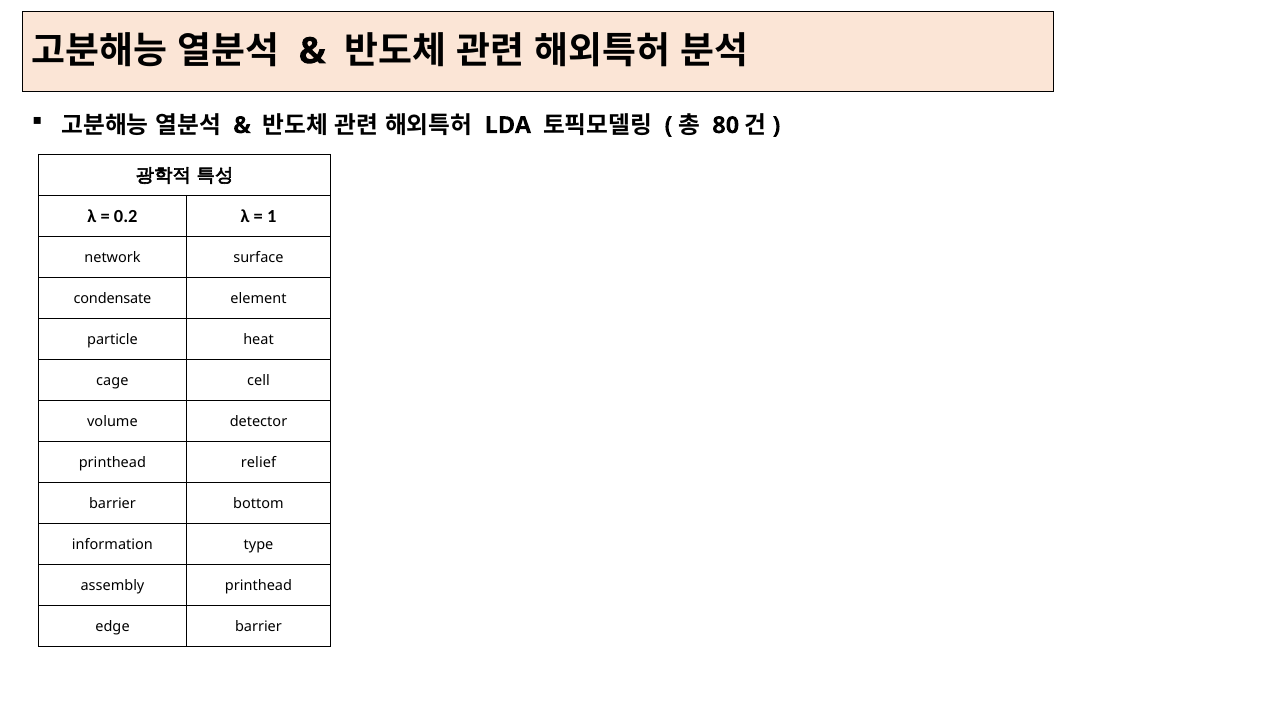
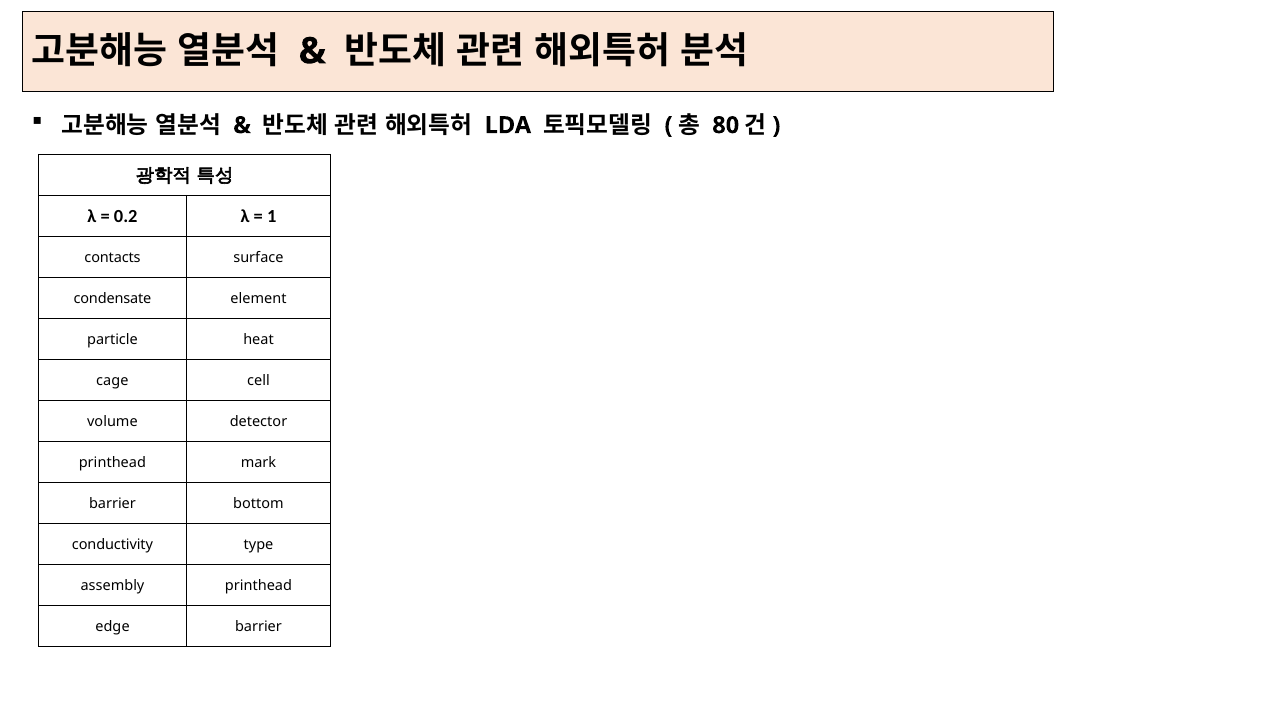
network: network -> contacts
relief: relief -> mark
information: information -> conductivity
